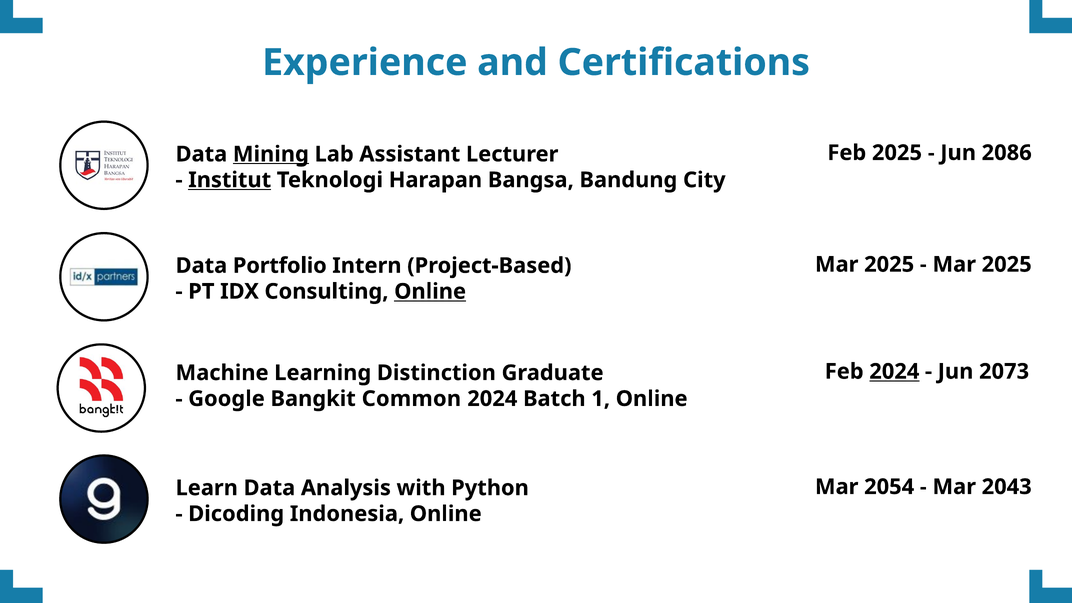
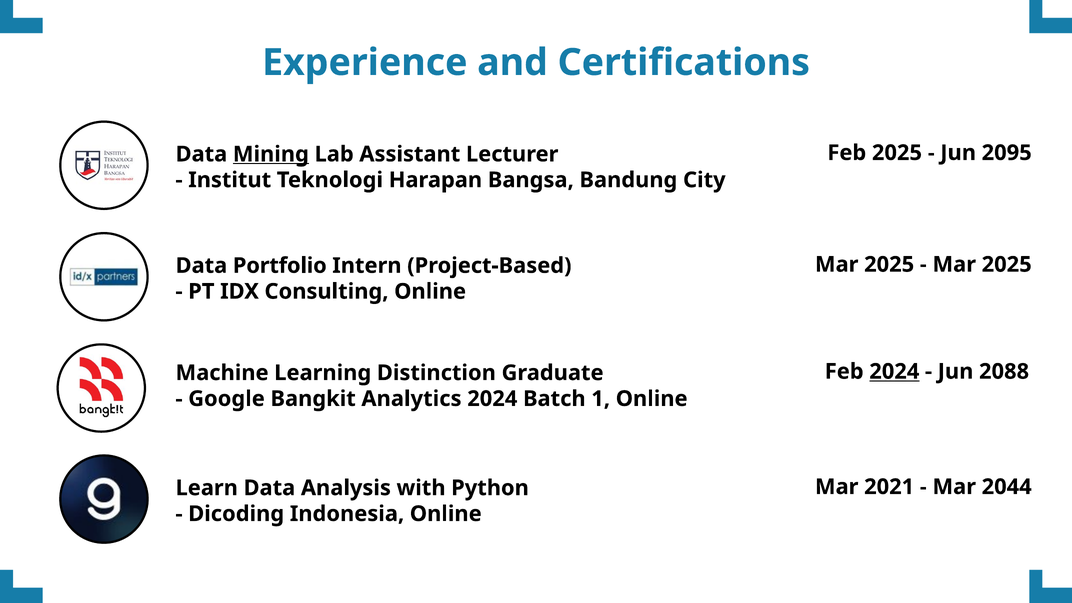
2086: 2086 -> 2095
Institut underline: present -> none
Online at (430, 292) underline: present -> none
2073: 2073 -> 2088
Common: Common -> Analytics
2054: 2054 -> 2021
2043: 2043 -> 2044
